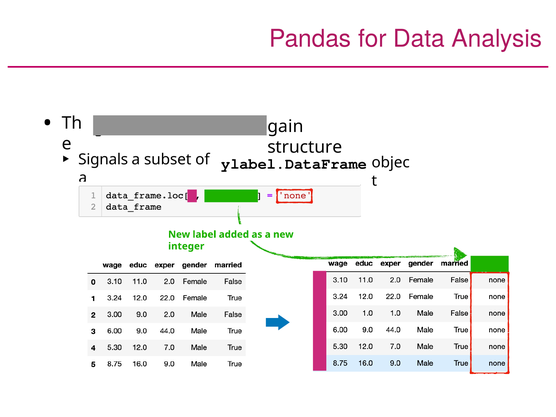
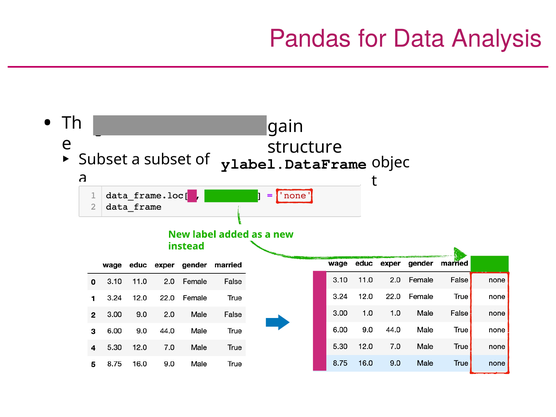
Signals at (103, 160): Signals -> Subset
integer: integer -> instead
